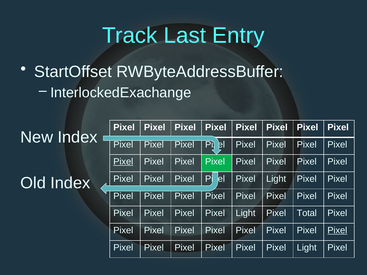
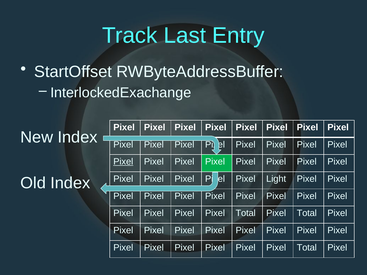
Light at (246, 213): Light -> Total
Pixel at (337, 231) underline: present -> none
Light at (307, 248): Light -> Total
